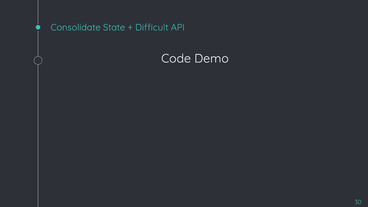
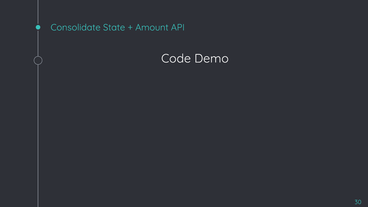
Difficult: Difficult -> Amount
